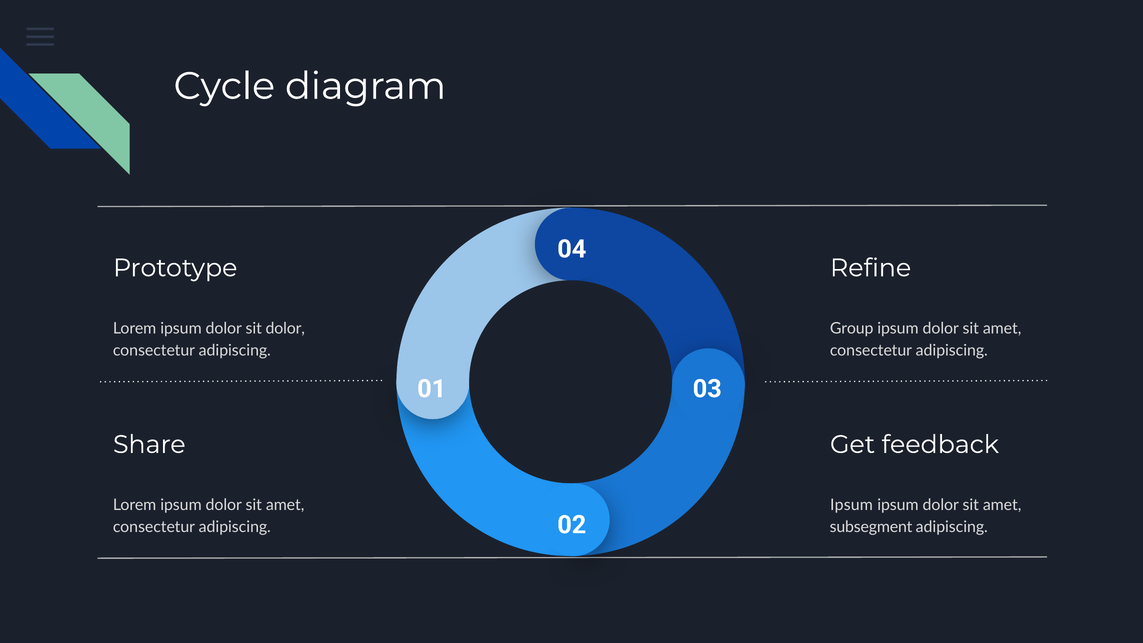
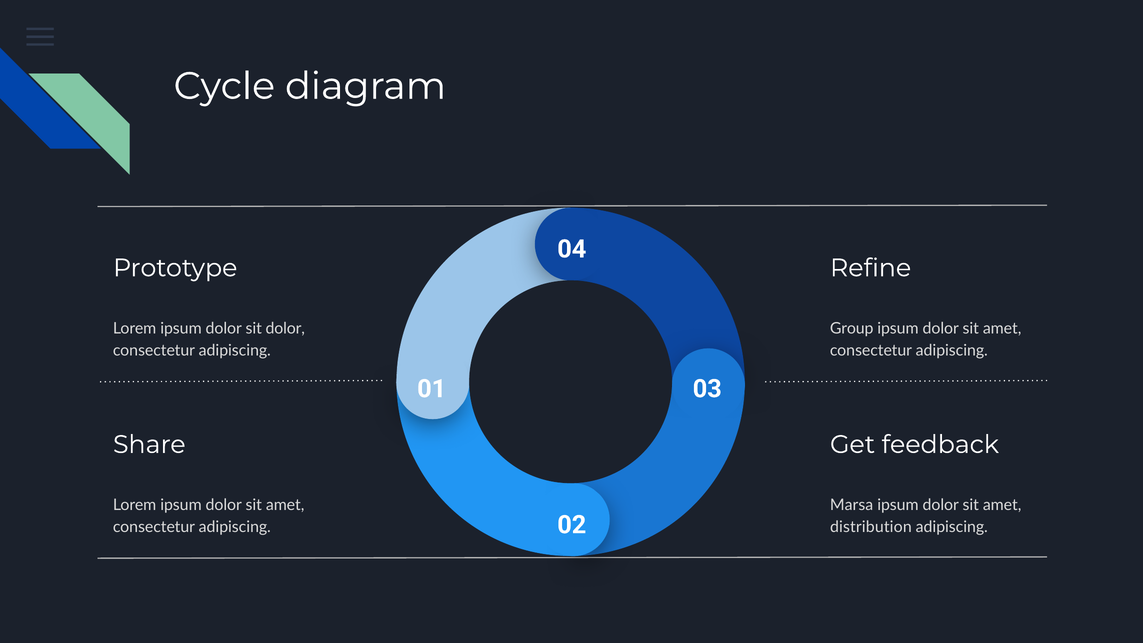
Ipsum at (851, 505): Ipsum -> Marsa
subsegment: subsegment -> distribution
